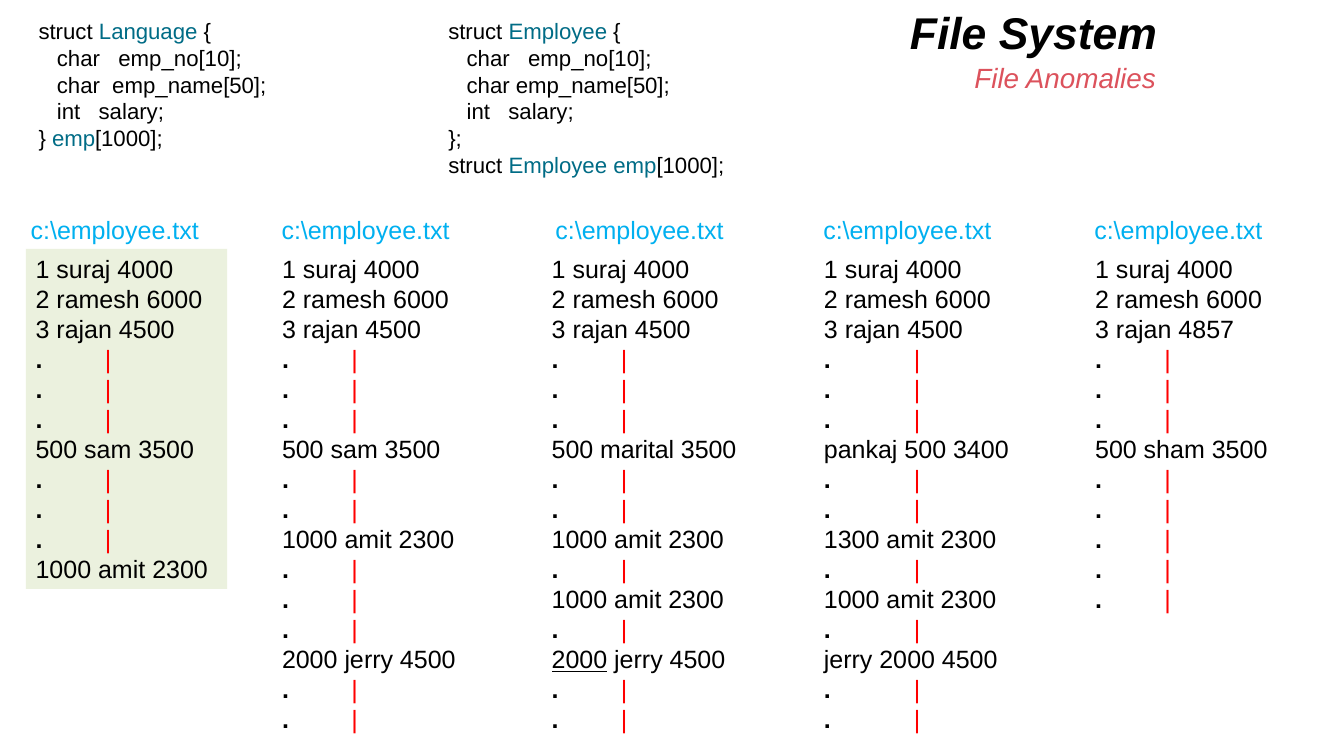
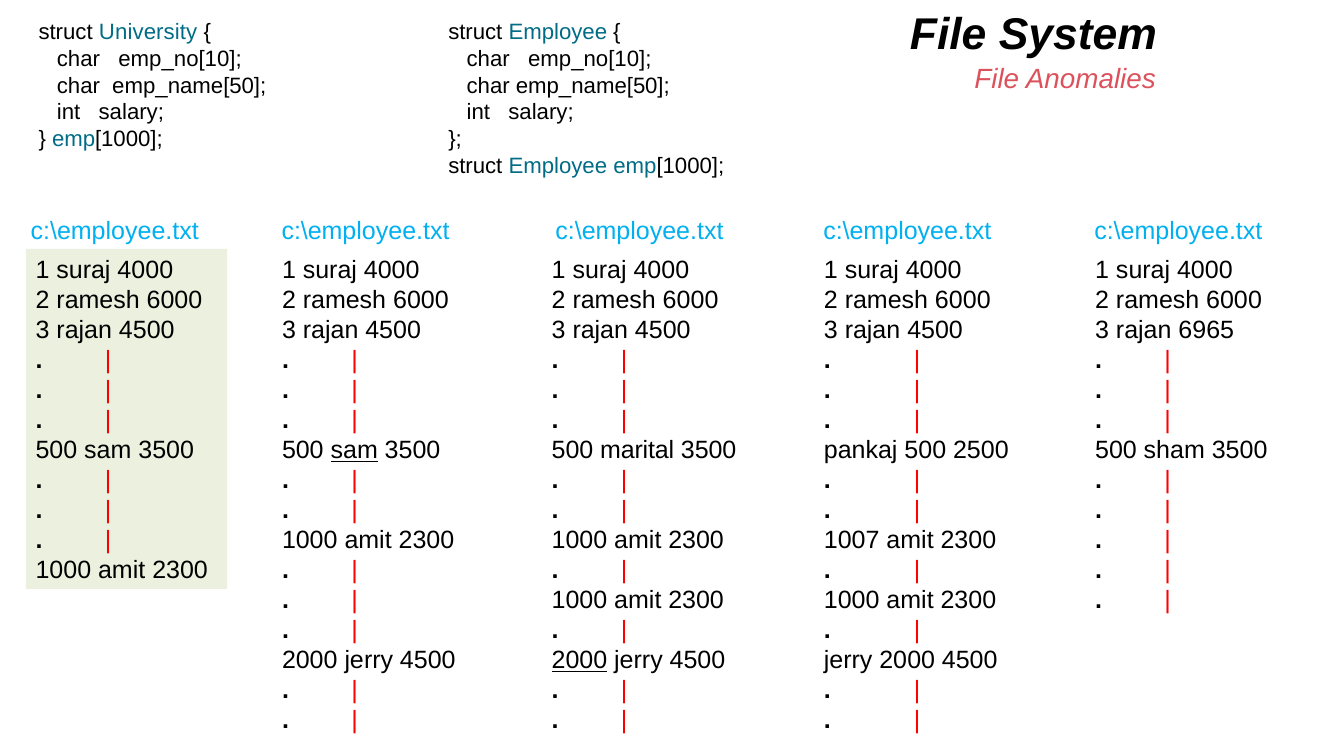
Language: Language -> University
4857: 4857 -> 6965
sam at (354, 451) underline: none -> present
3400: 3400 -> 2500
1300: 1300 -> 1007
